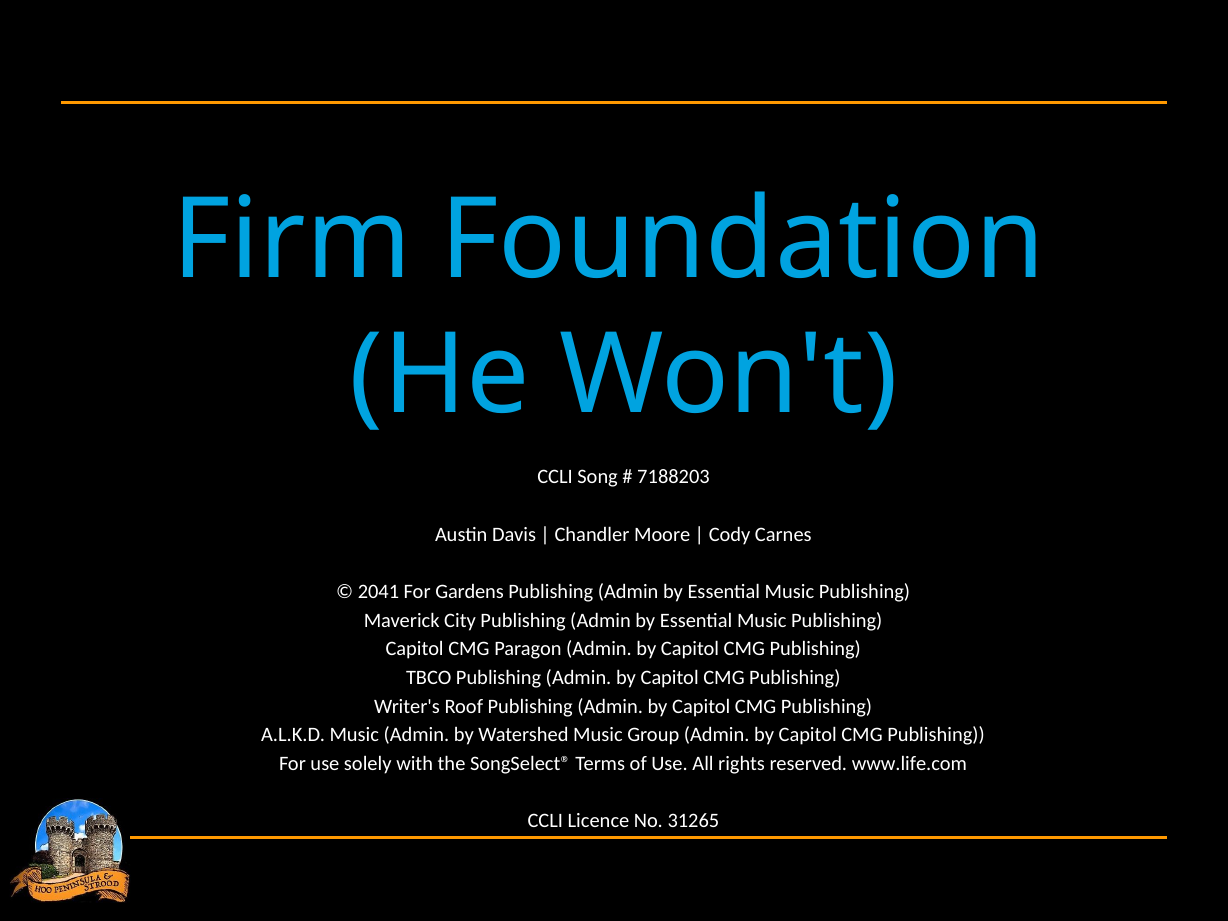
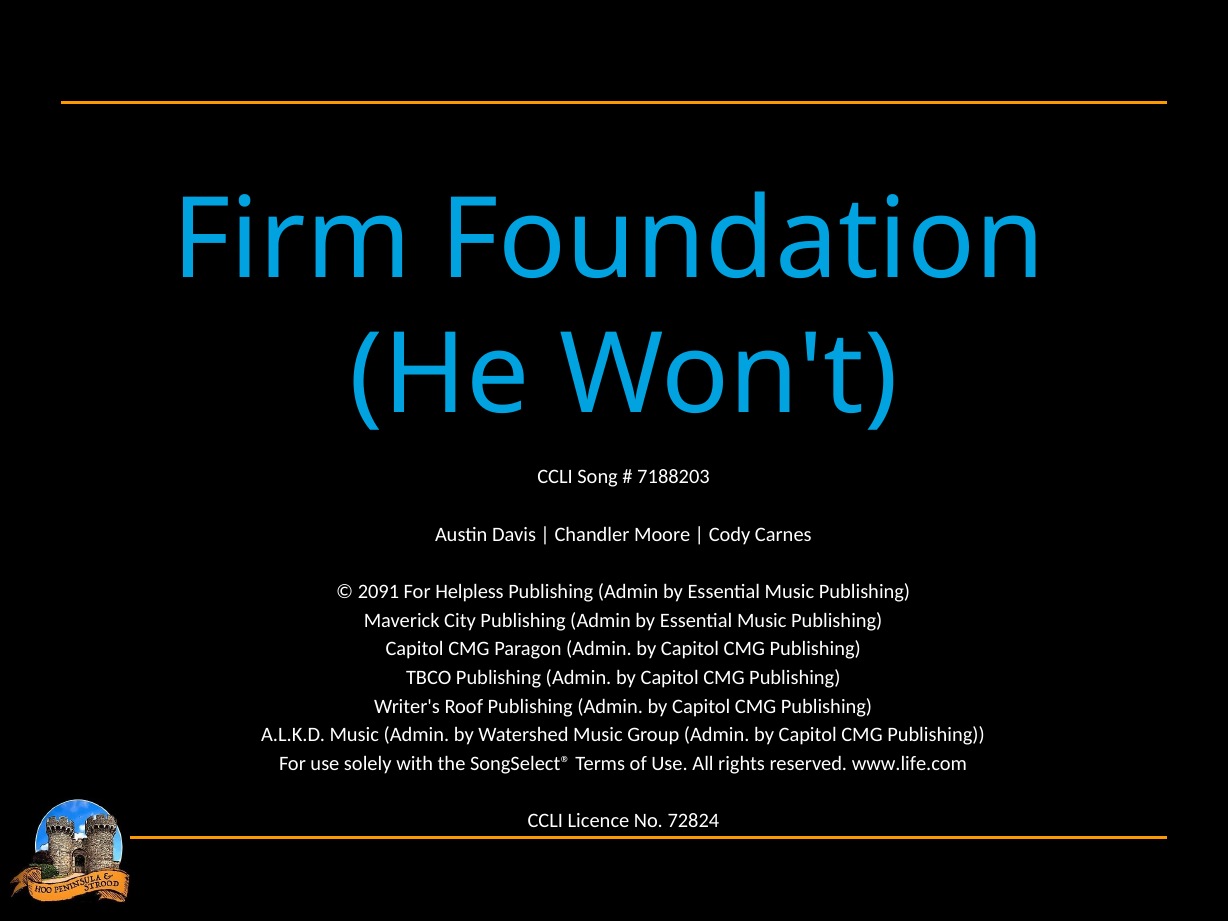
2041: 2041 -> 2091
Gardens: Gardens -> Helpless
31265: 31265 -> 72824
